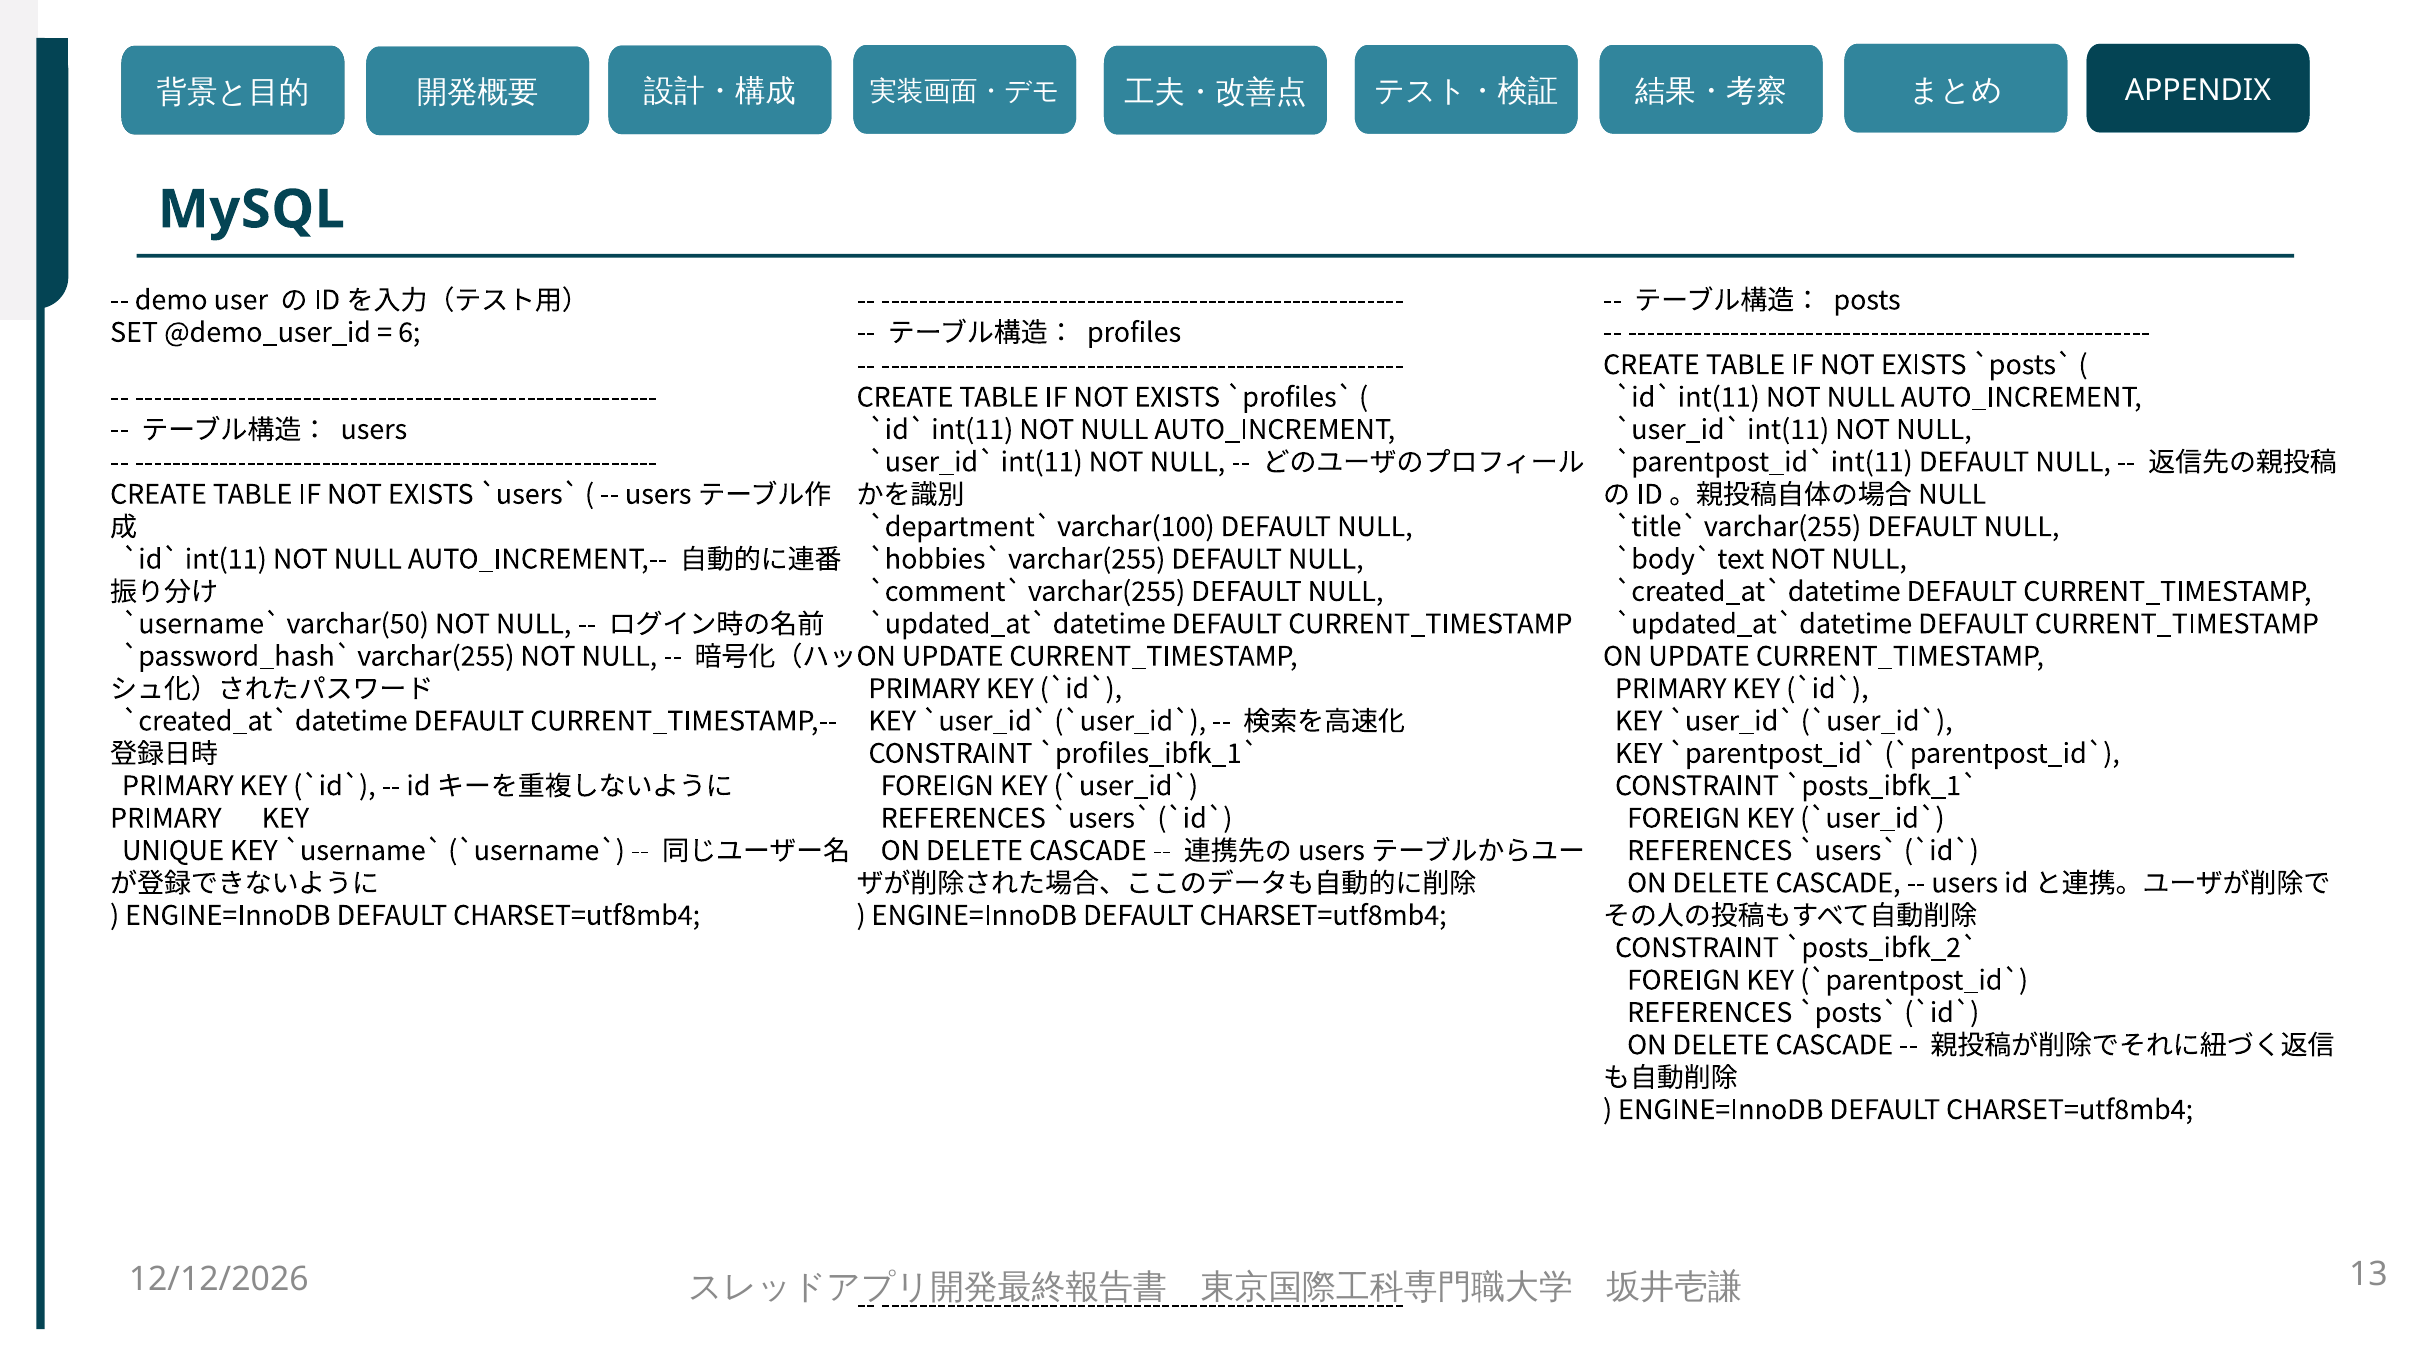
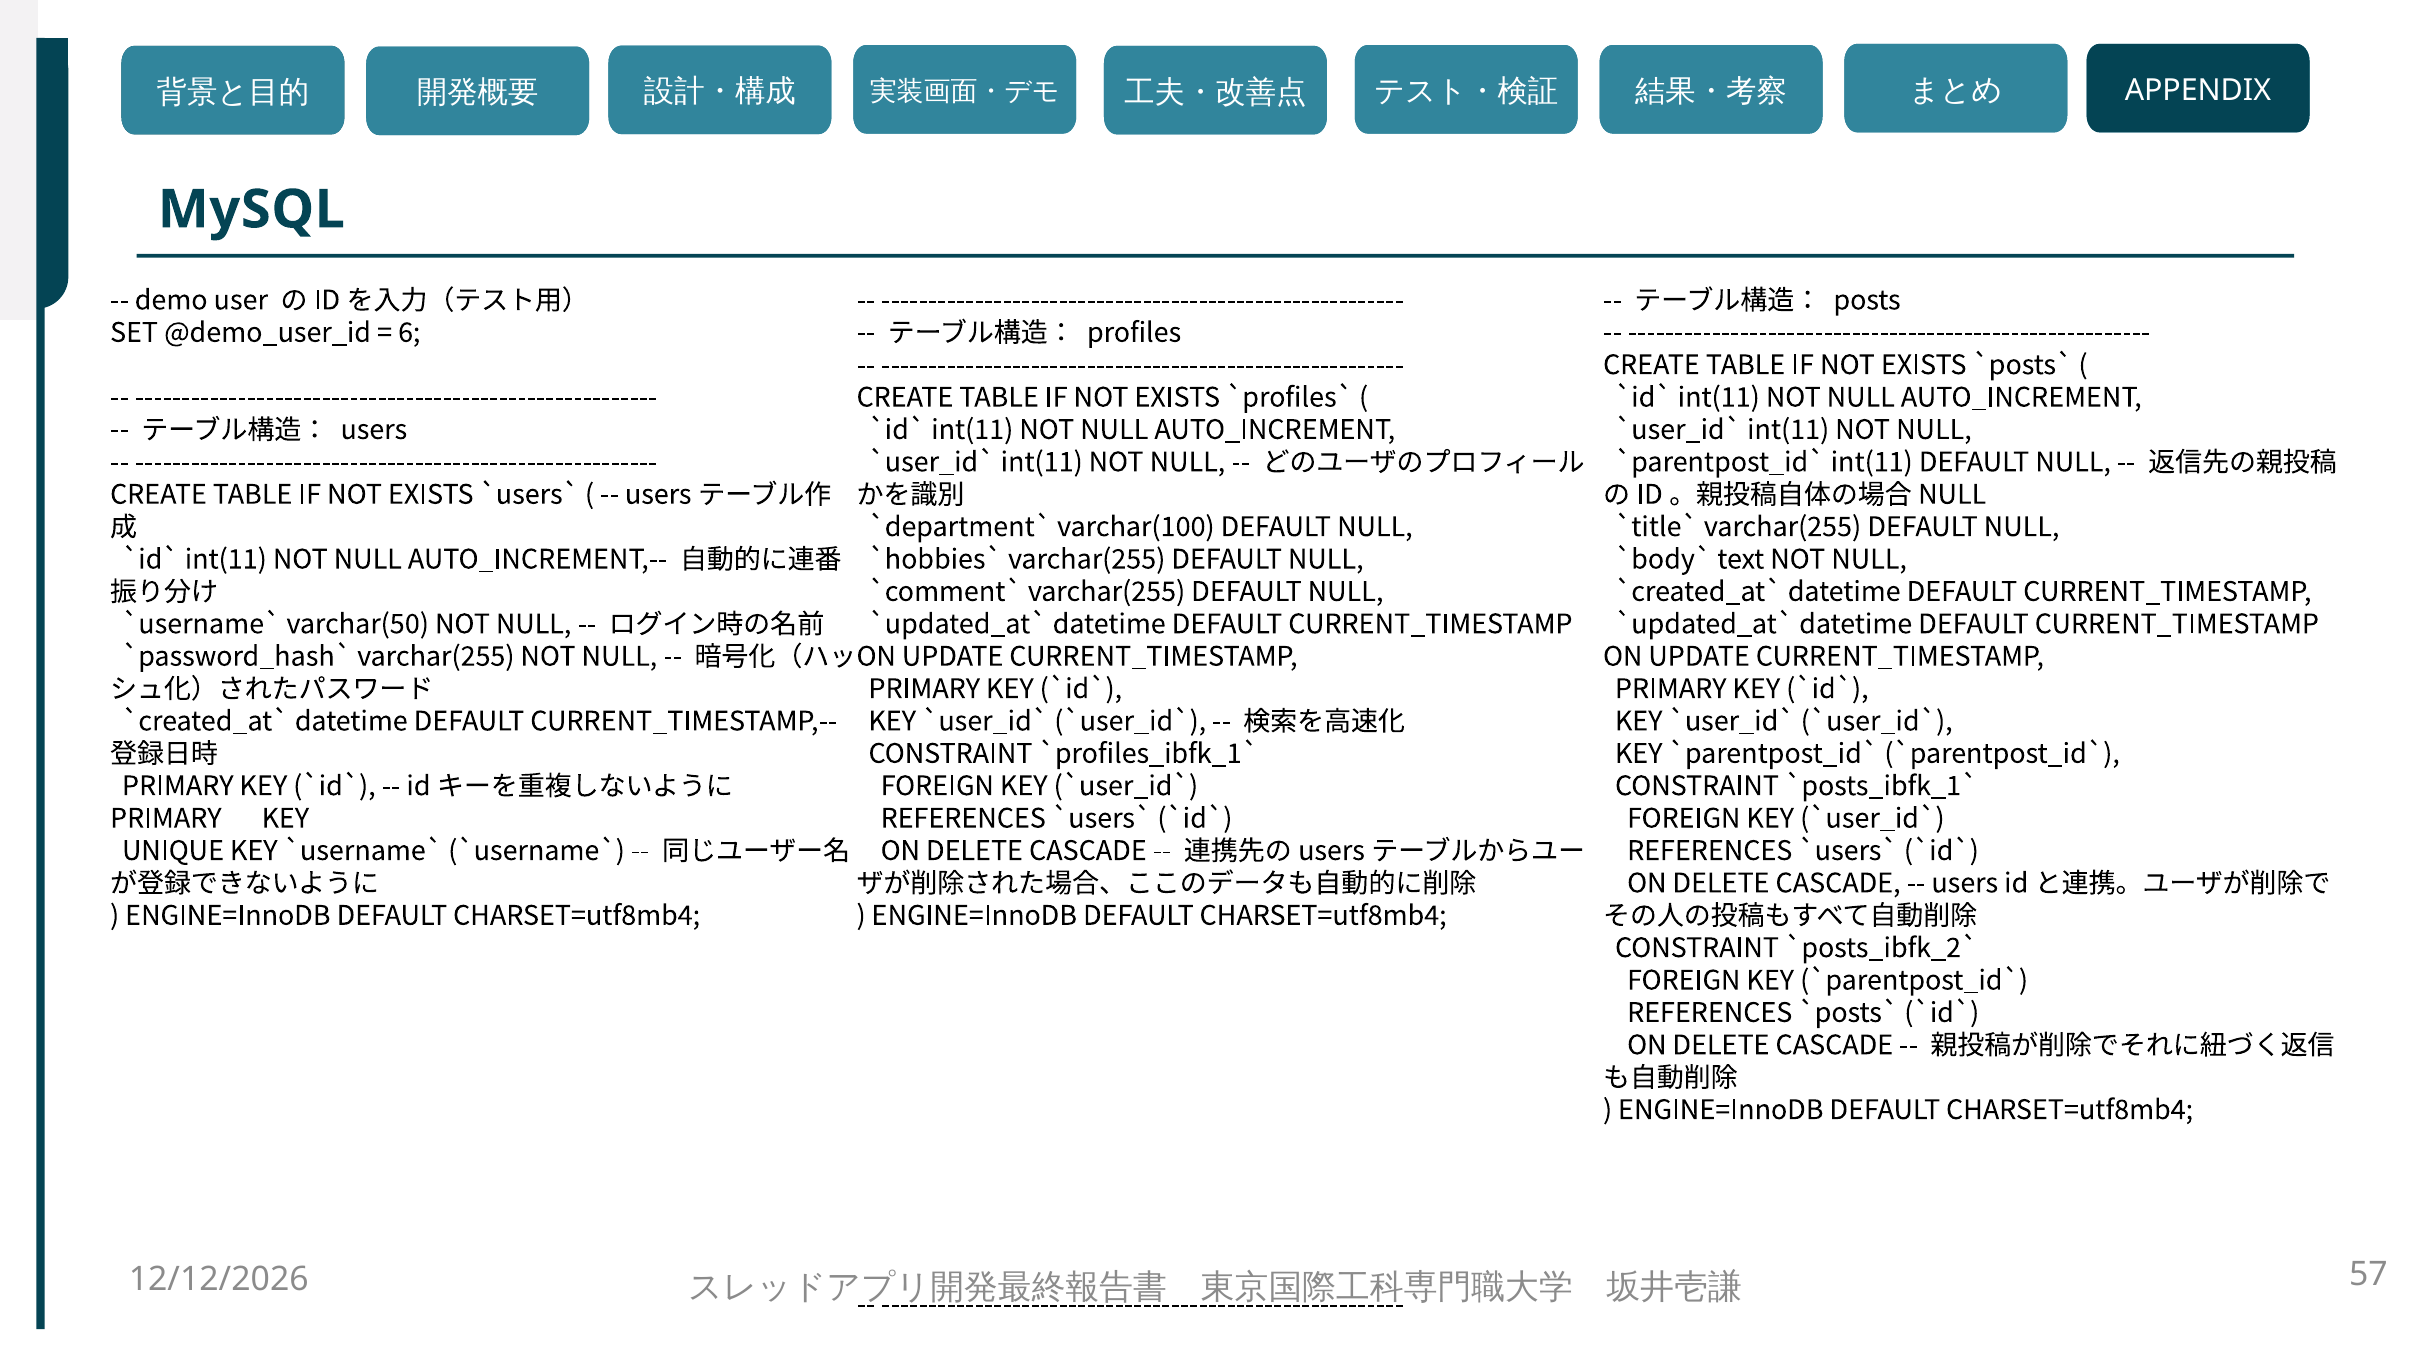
13: 13 -> 57
